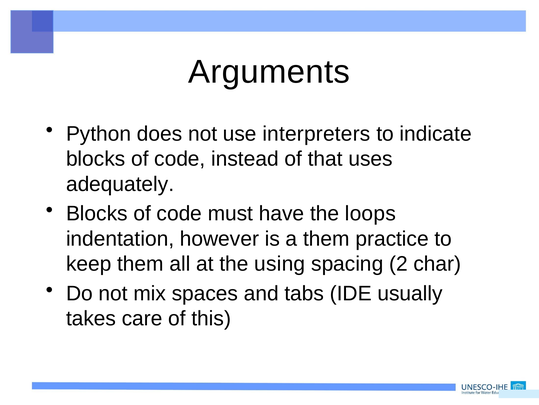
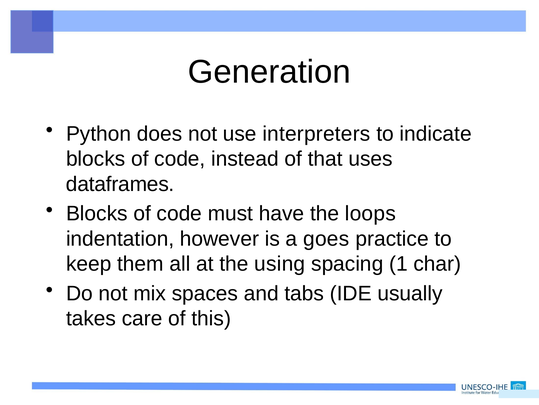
Arguments: Arguments -> Generation
adequately: adequately -> dataframes
a them: them -> goes
2: 2 -> 1
